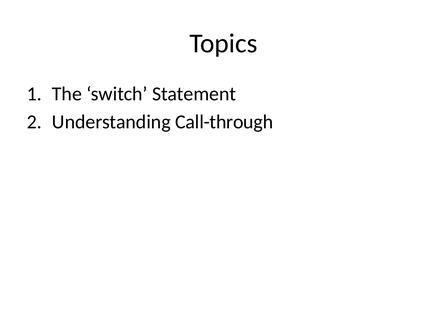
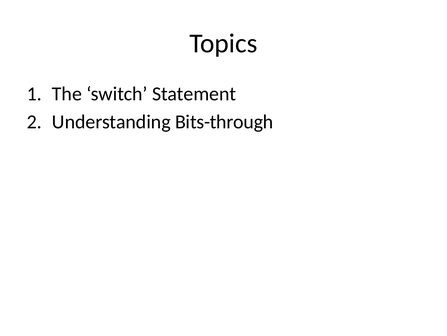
Call-through: Call-through -> Bits-through
